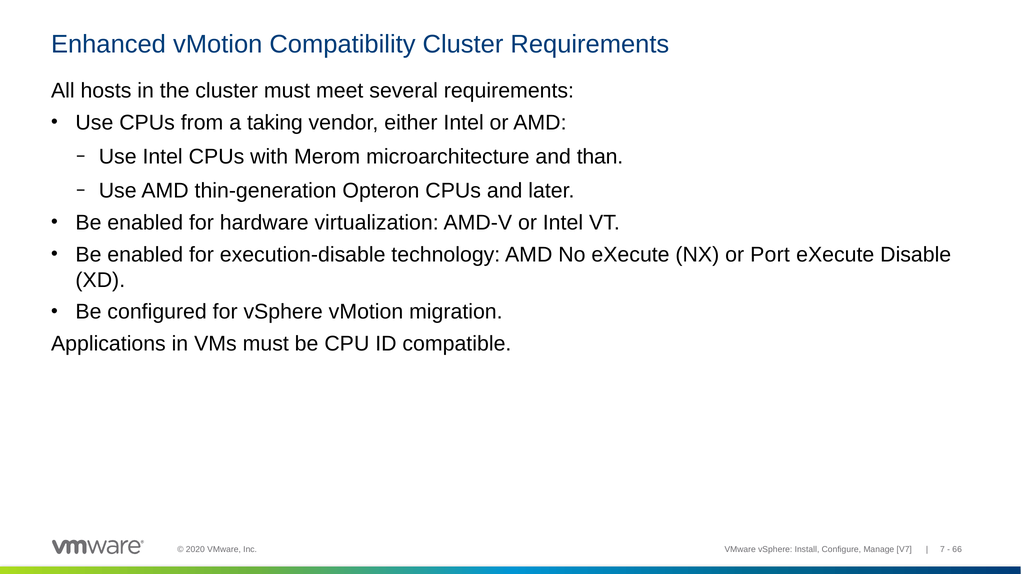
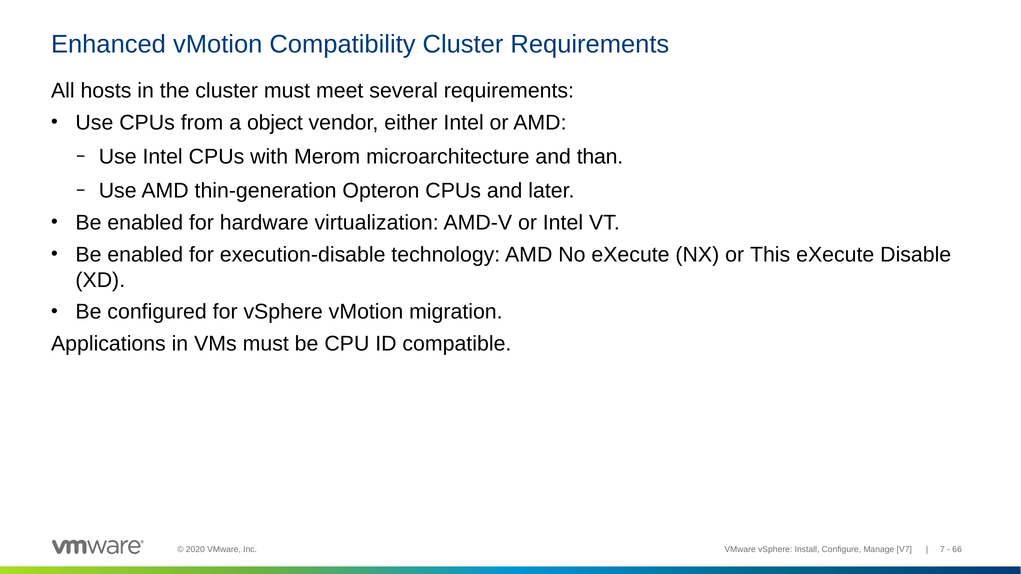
taking: taking -> object
Port: Port -> This
